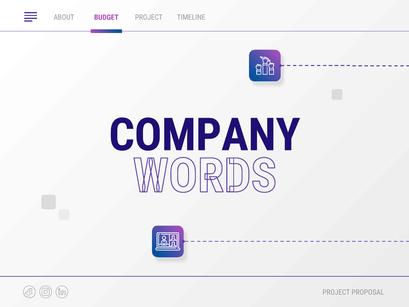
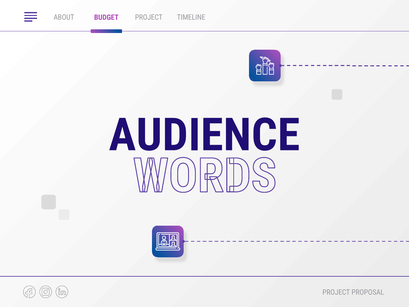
COMPANY: COMPANY -> AUDIENCE
